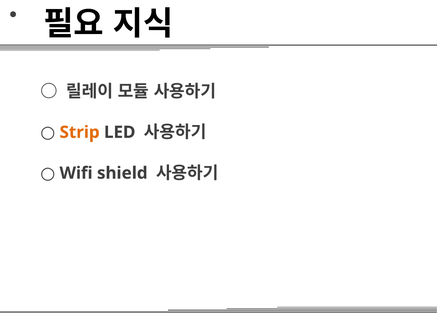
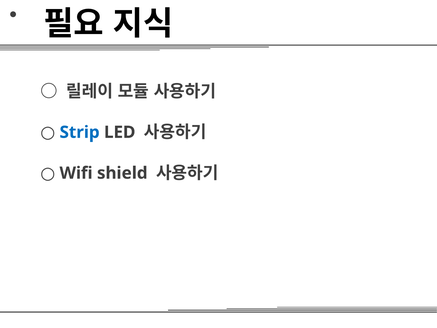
Strip colour: orange -> blue
